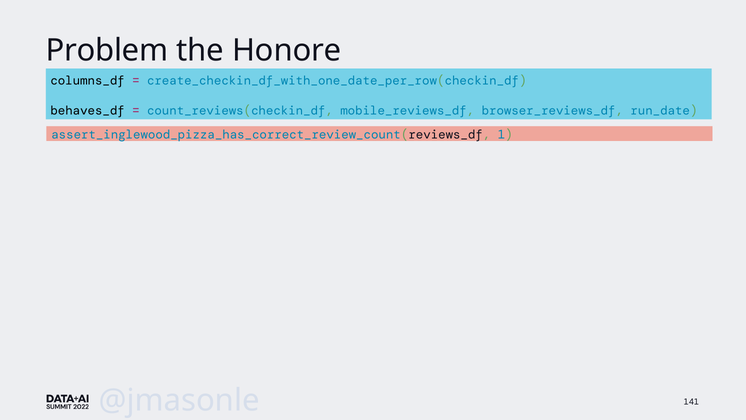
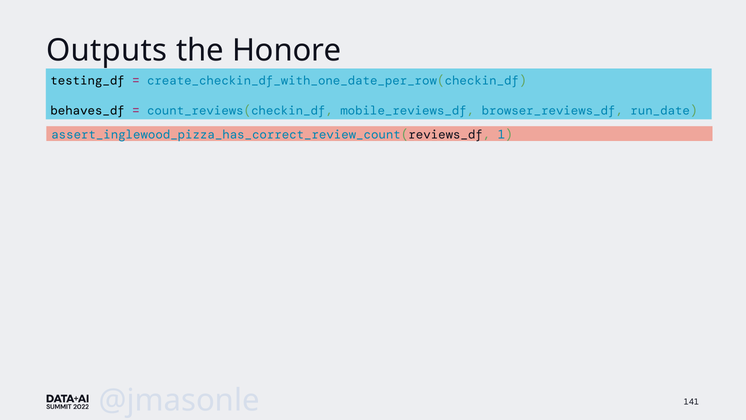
Problem: Problem -> Outputs
columns_df: columns_df -> testing_df
